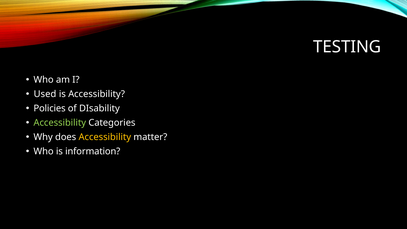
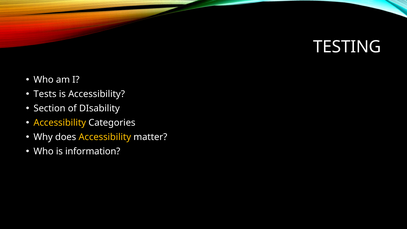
Used: Used -> Tests
Policies: Policies -> Section
Accessibility at (60, 123) colour: light green -> yellow
